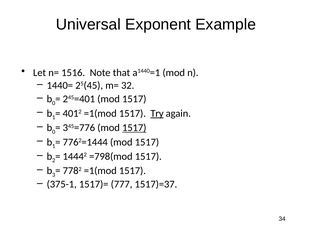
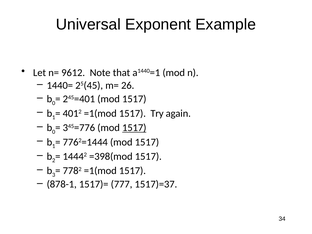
1516: 1516 -> 9612
32: 32 -> 26
Try underline: present -> none
=798(mod: =798(mod -> =398(mod
375-1: 375-1 -> 878-1
